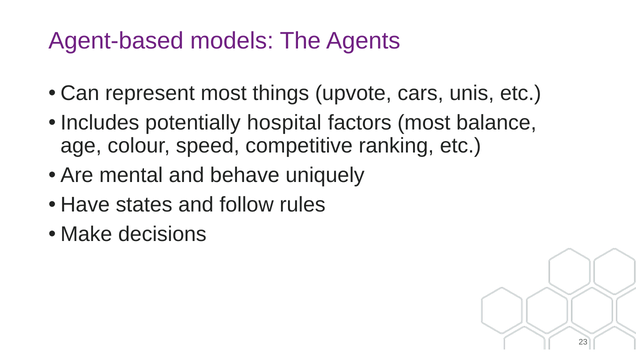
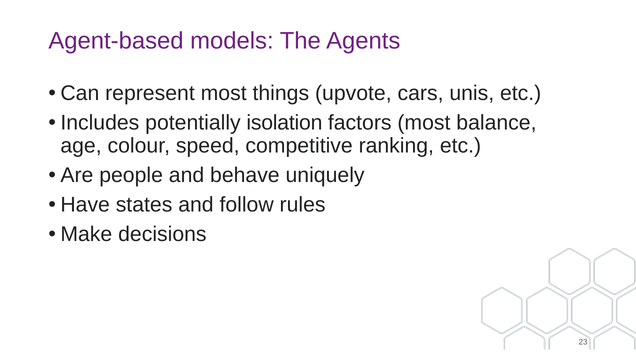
hospital: hospital -> isolation
mental: mental -> people
